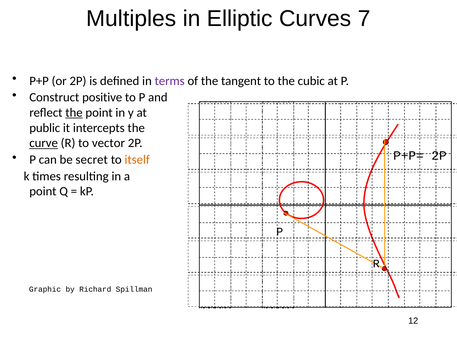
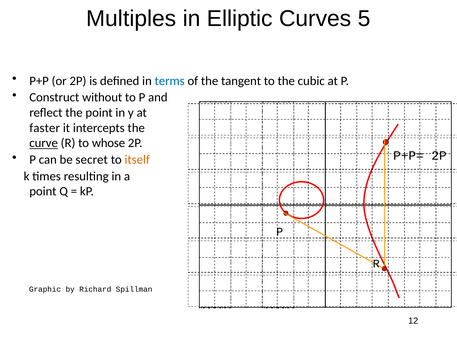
7: 7 -> 5
terms colour: purple -> blue
positive: positive -> without
the at (74, 113) underline: present -> none
public: public -> faster
vector: vector -> whose
